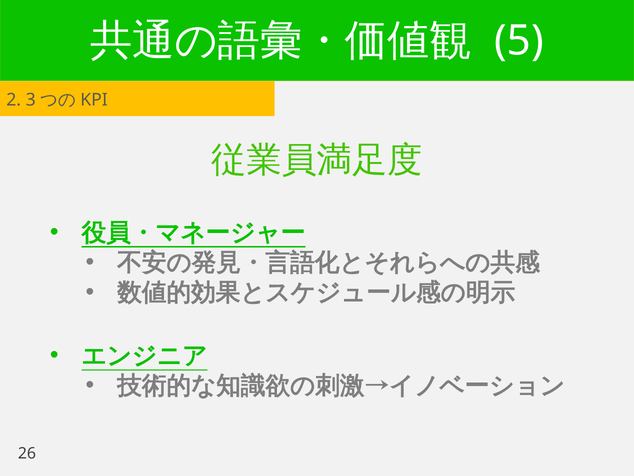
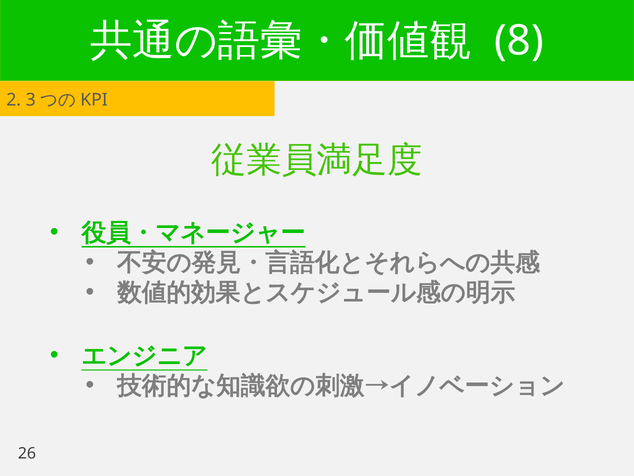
5: 5 -> 8
